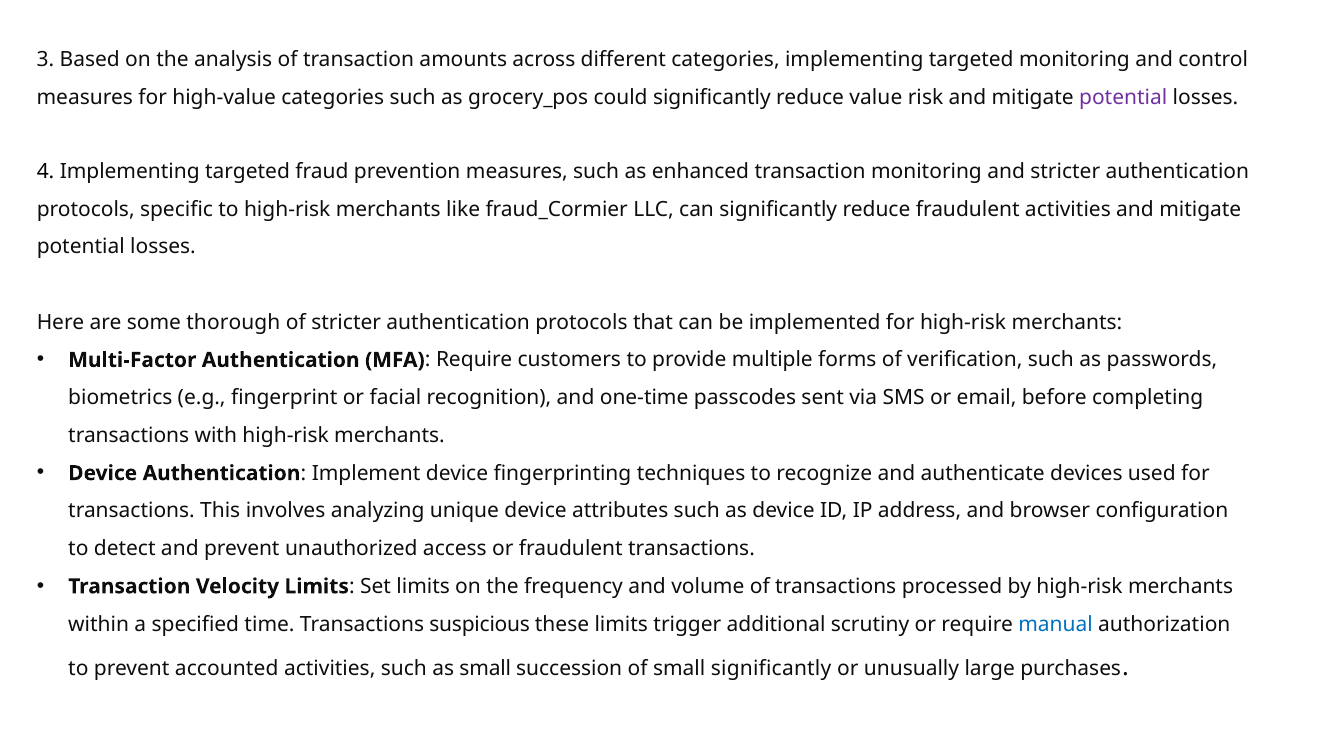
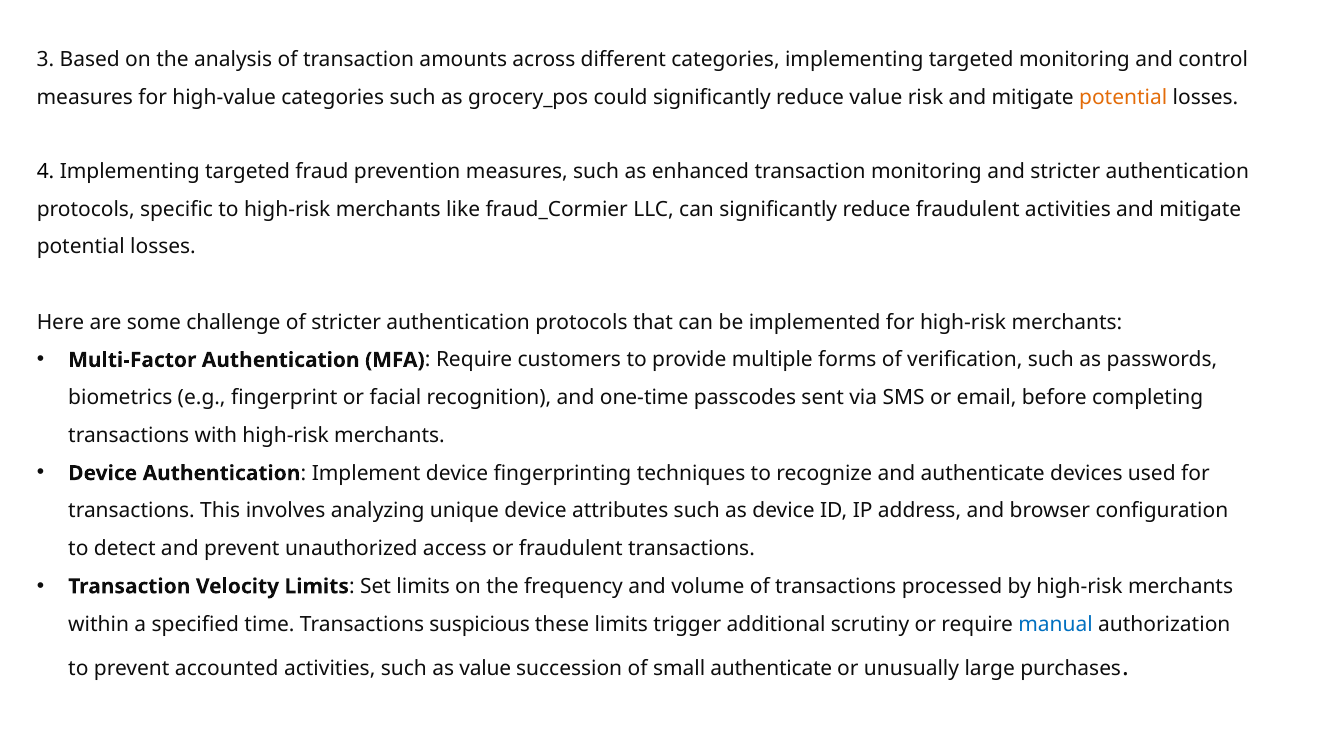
potential at (1123, 97) colour: purple -> orange
thorough: thorough -> challenge
as small: small -> value
small significantly: significantly -> authenticate
